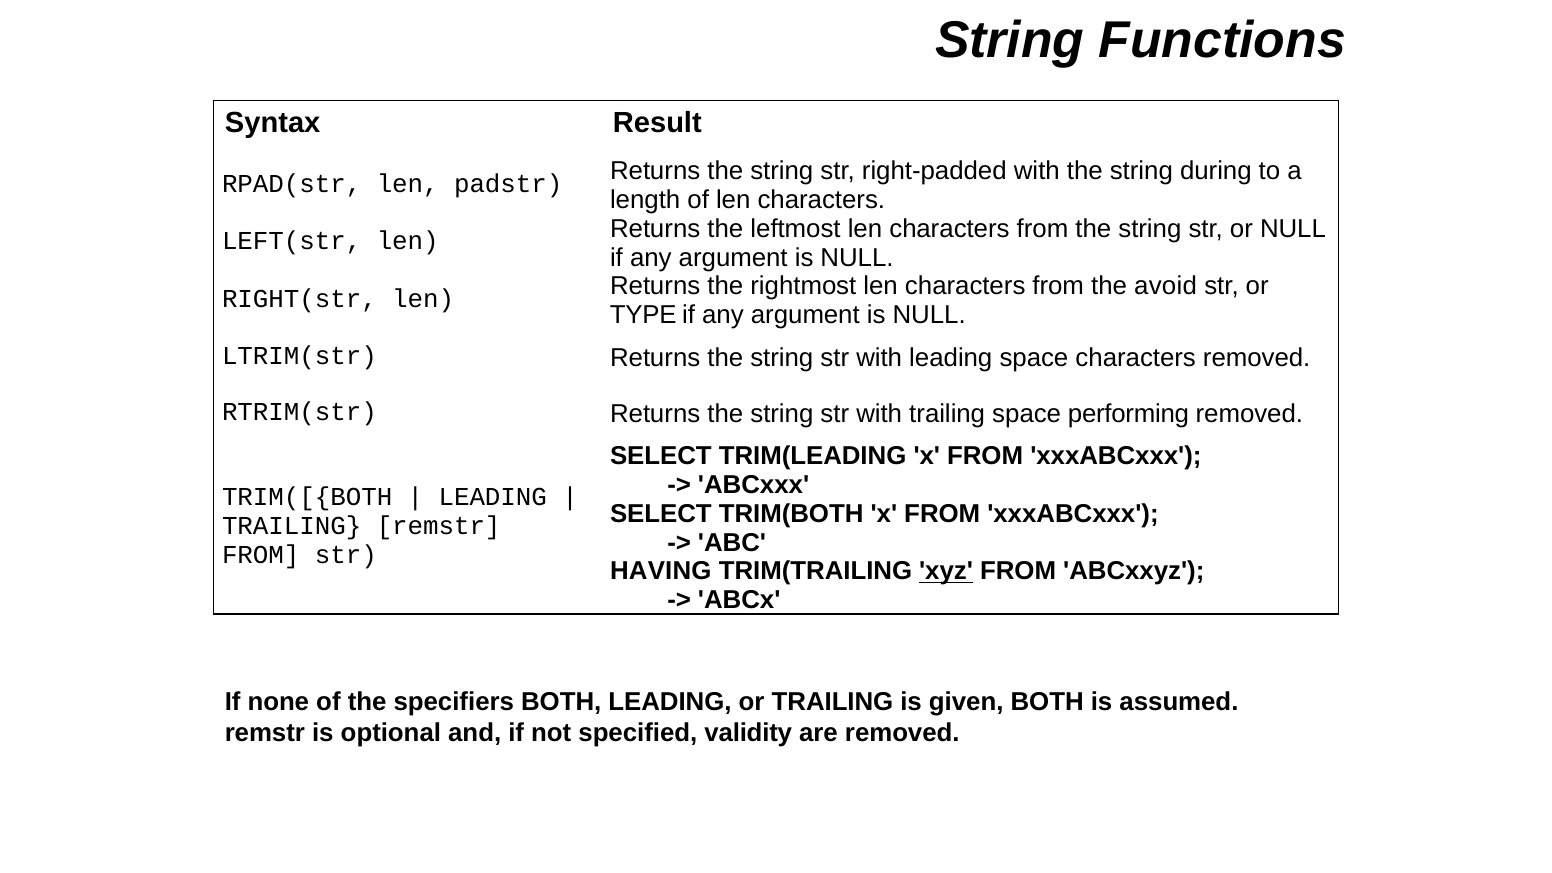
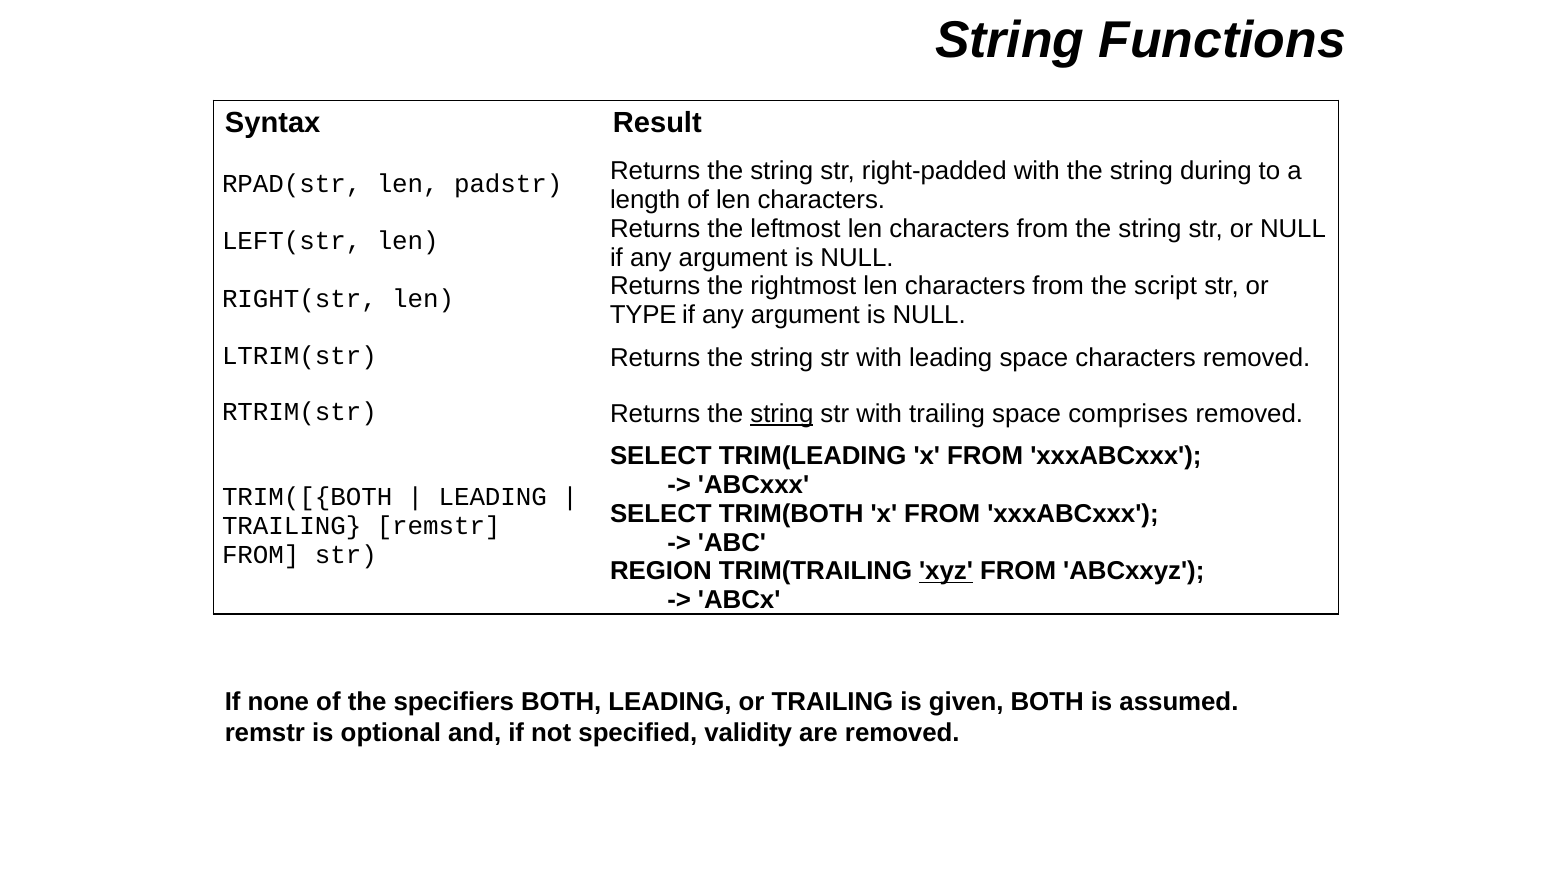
avoid: avoid -> script
string at (782, 414) underline: none -> present
performing: performing -> comprises
HAVING: HAVING -> REGION
